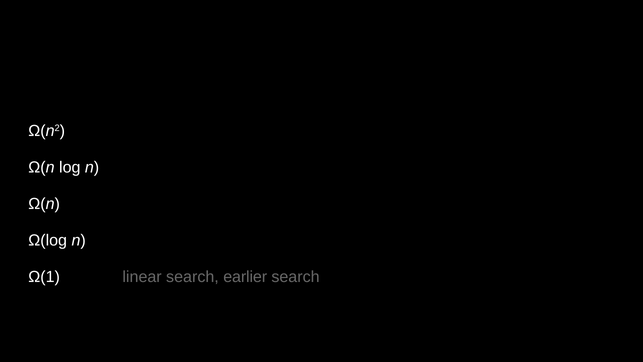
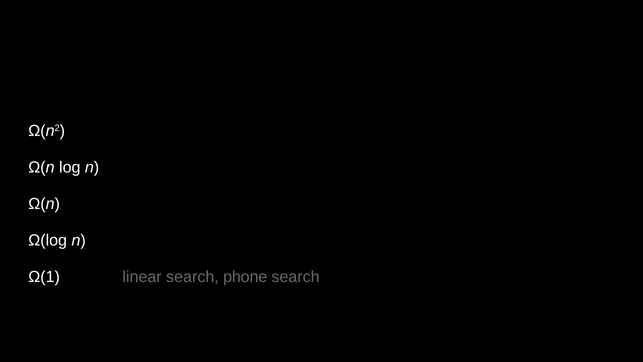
earlier: earlier -> phone
